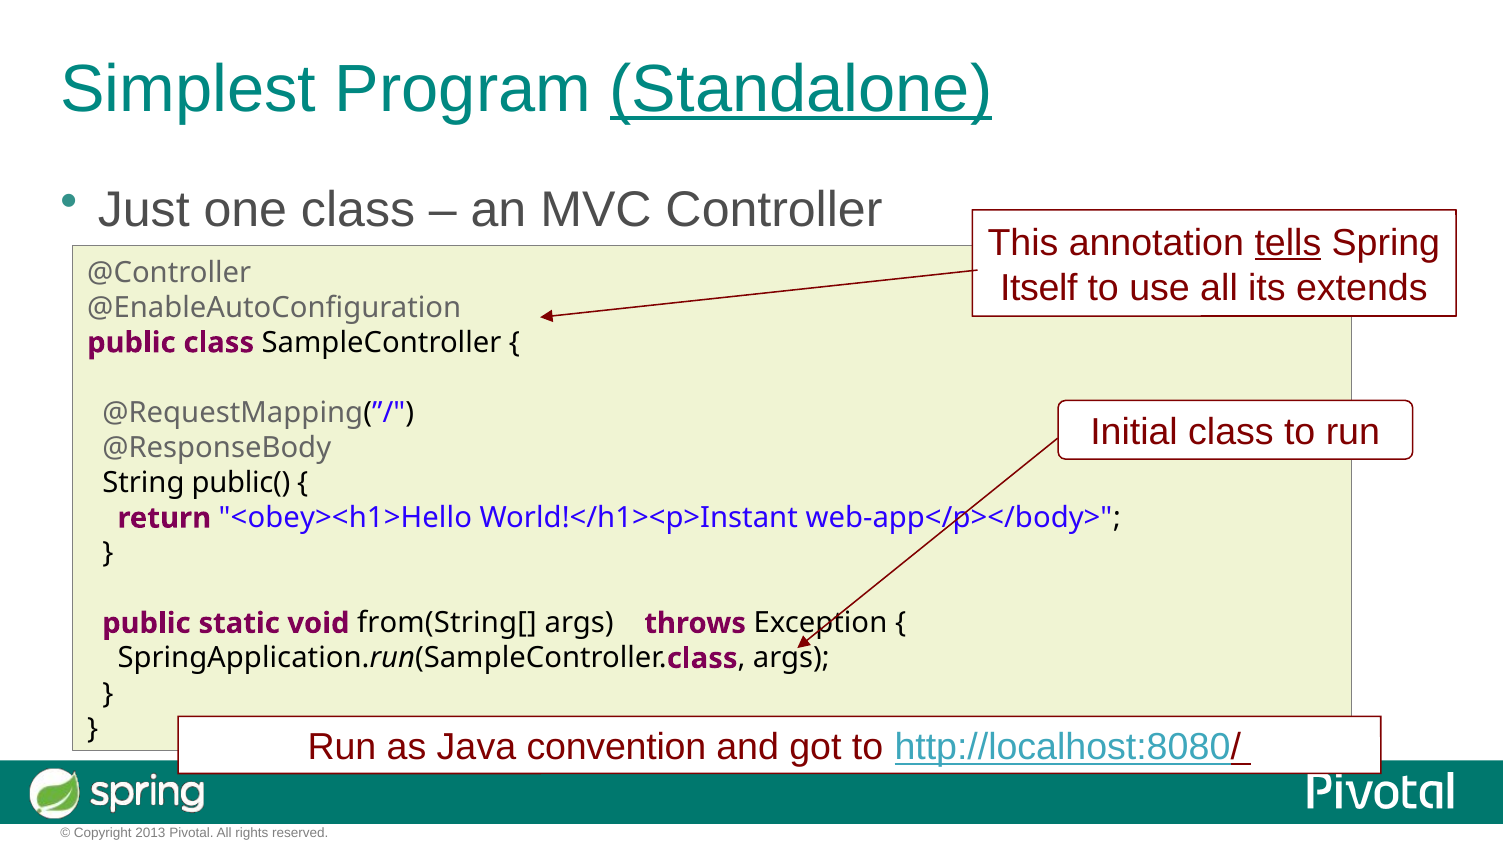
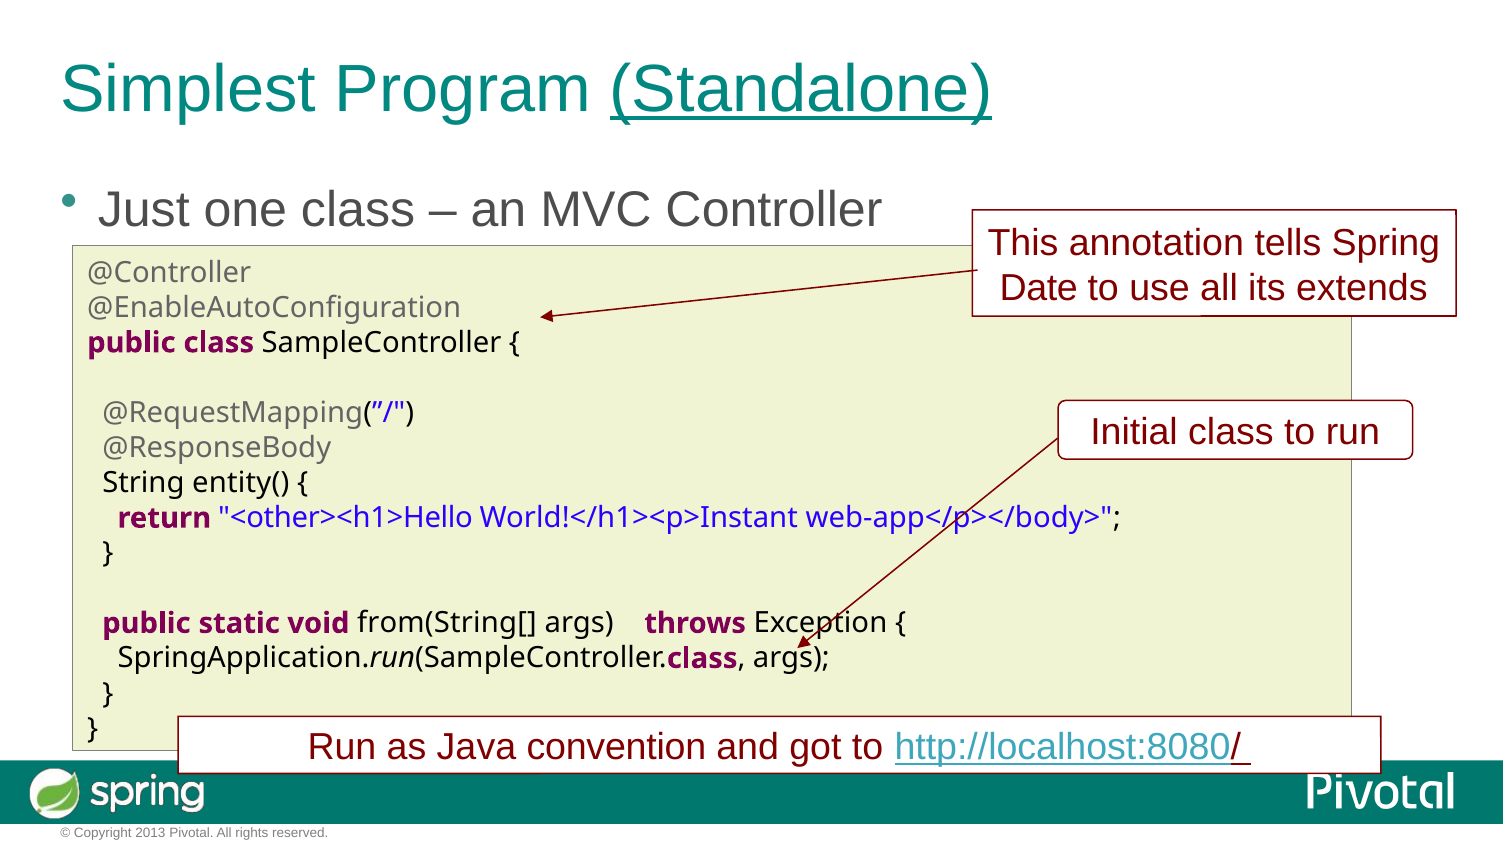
tells underline: present -> none
Itself: Itself -> Date
public(: public( -> entity(
<obey><h1>Hello: <obey><h1>Hello -> <other><h1>Hello
